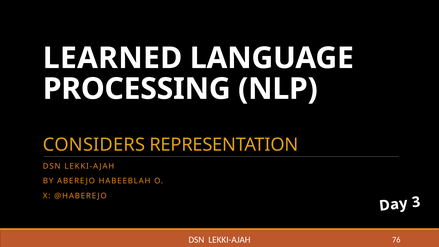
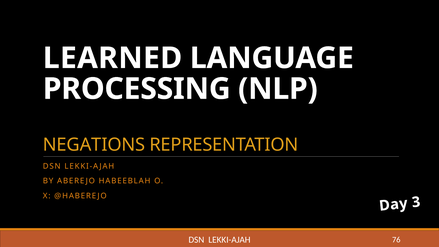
CONSIDERS: CONSIDERS -> NEGATIONS
